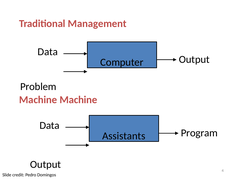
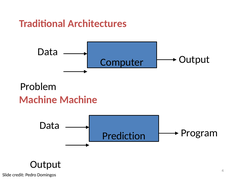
Management: Management -> Architectures
Assistants: Assistants -> Prediction
